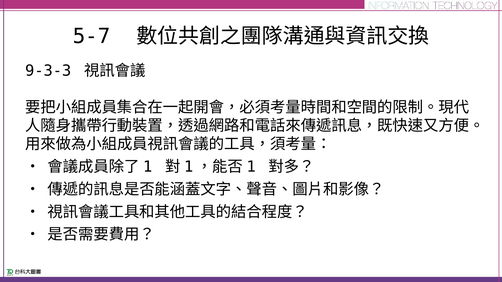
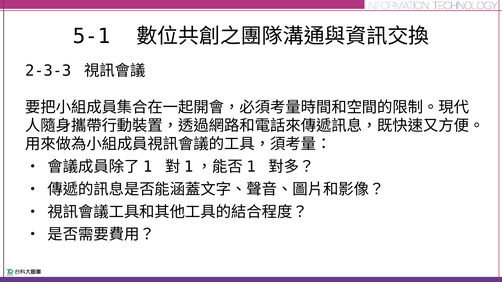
5-7: 5-7 -> 5-1
9-3-3: 9-3-3 -> 2-3-3
